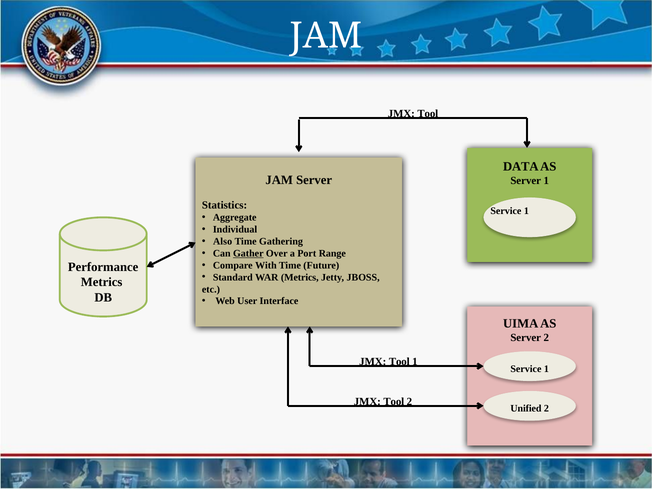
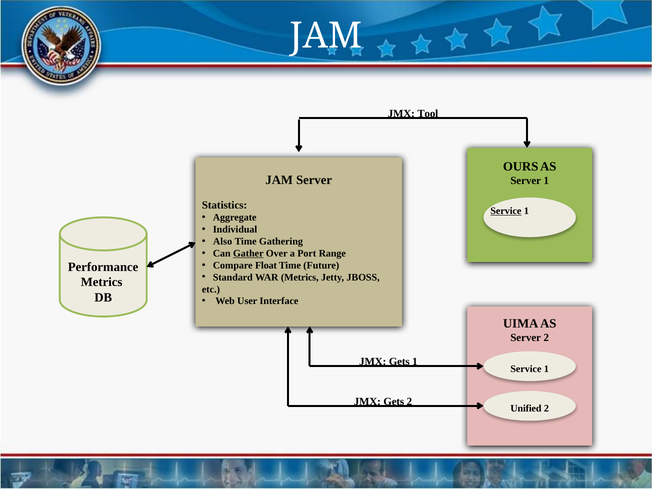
DATA: DATA -> OURS
Service at (506, 211) underline: none -> present
With: With -> Float
Tool at (399, 362): Tool -> Gets
Tool at (394, 401): Tool -> Gets
